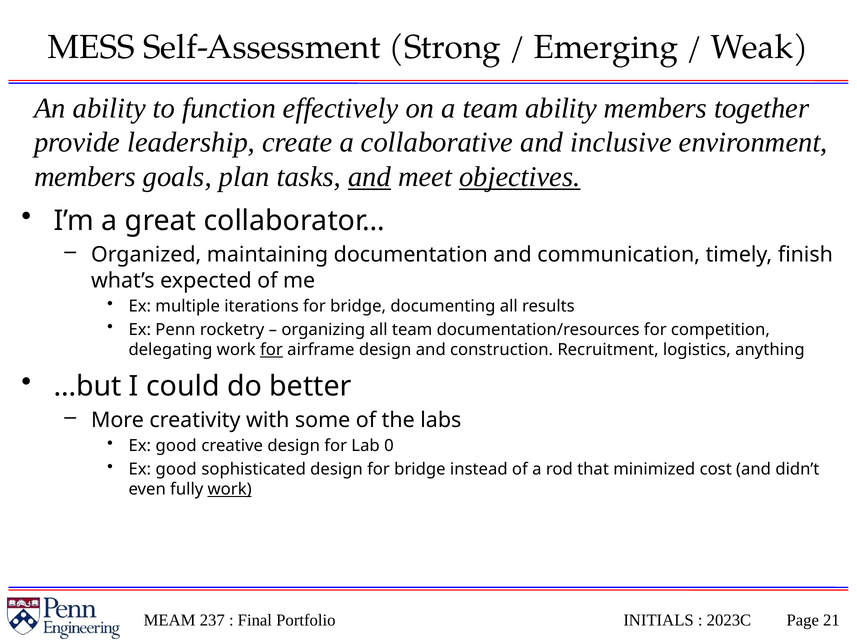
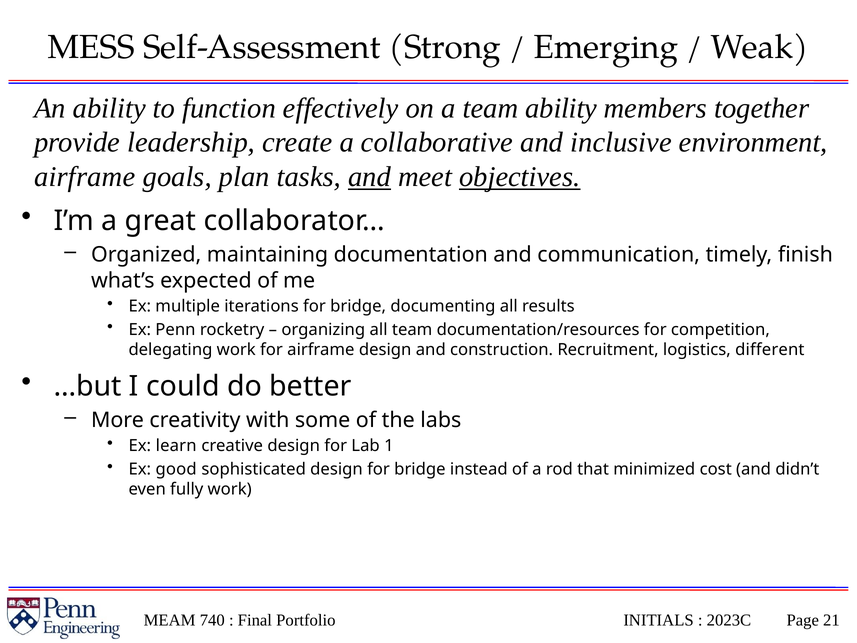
members at (85, 177): members -> airframe
for at (271, 350) underline: present -> none
anything: anything -> different
good at (176, 446): good -> learn
0: 0 -> 1
work at (230, 489) underline: present -> none
237: 237 -> 740
